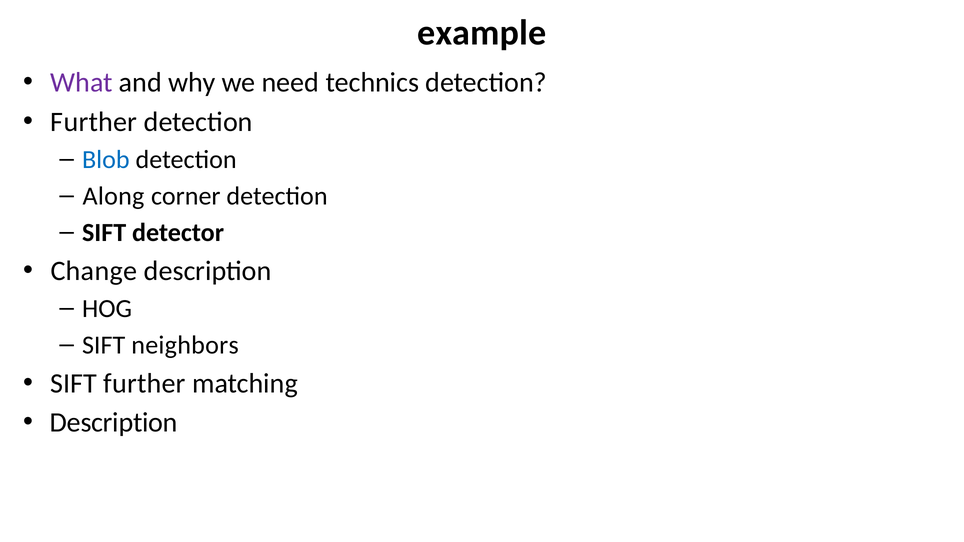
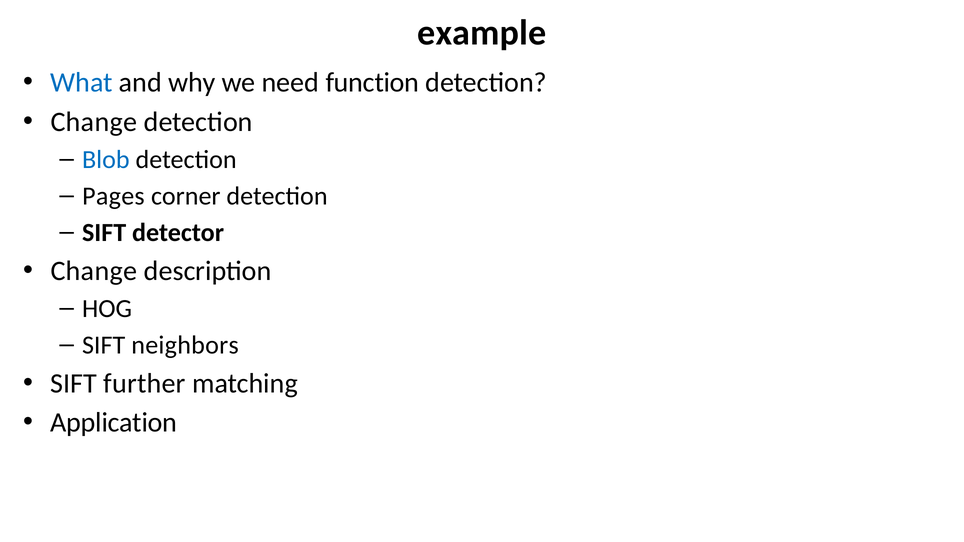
What colour: purple -> blue
technics: technics -> function
Further at (94, 122): Further -> Change
Along: Along -> Pages
Description at (114, 423): Description -> Application
